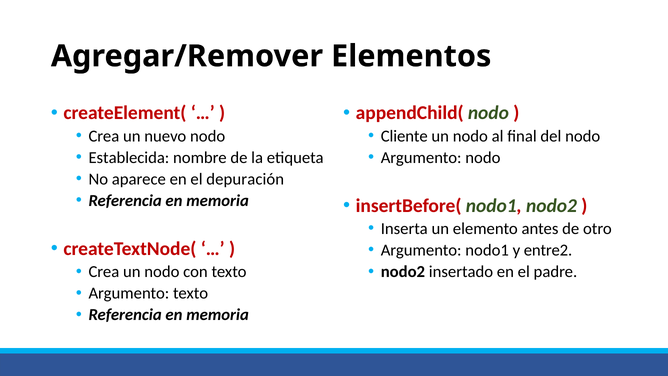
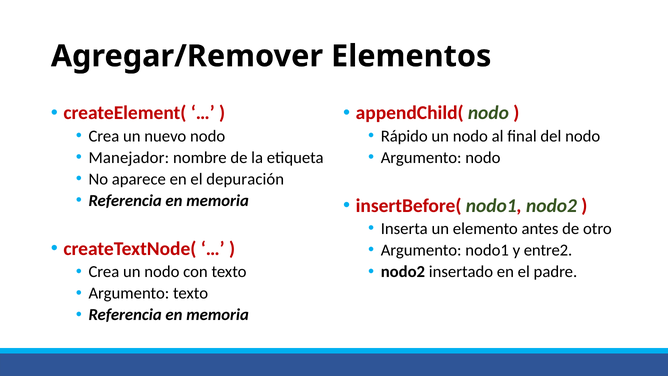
Cliente: Cliente -> Rápido
Establecida: Establecida -> Manejador
